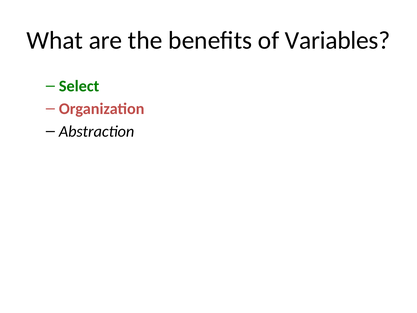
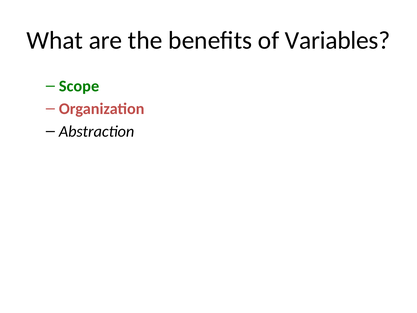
Select: Select -> Scope
